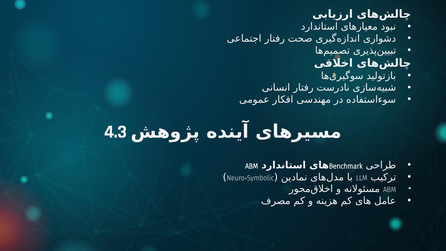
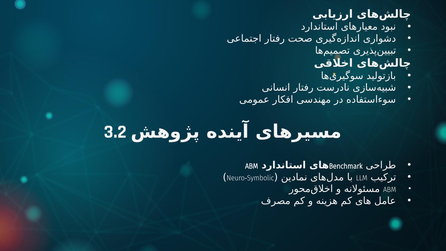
4.3: 4.3 -> 3.2
